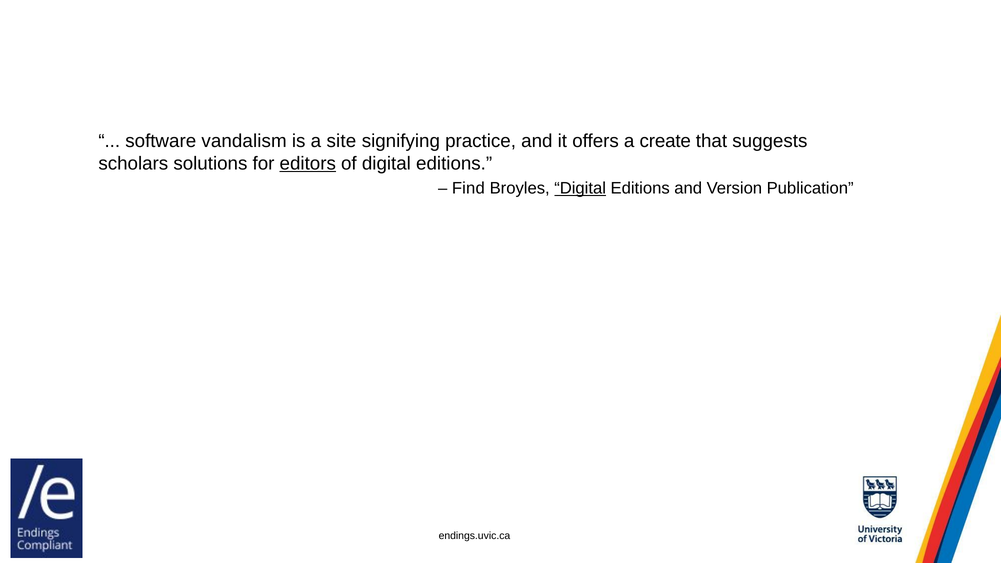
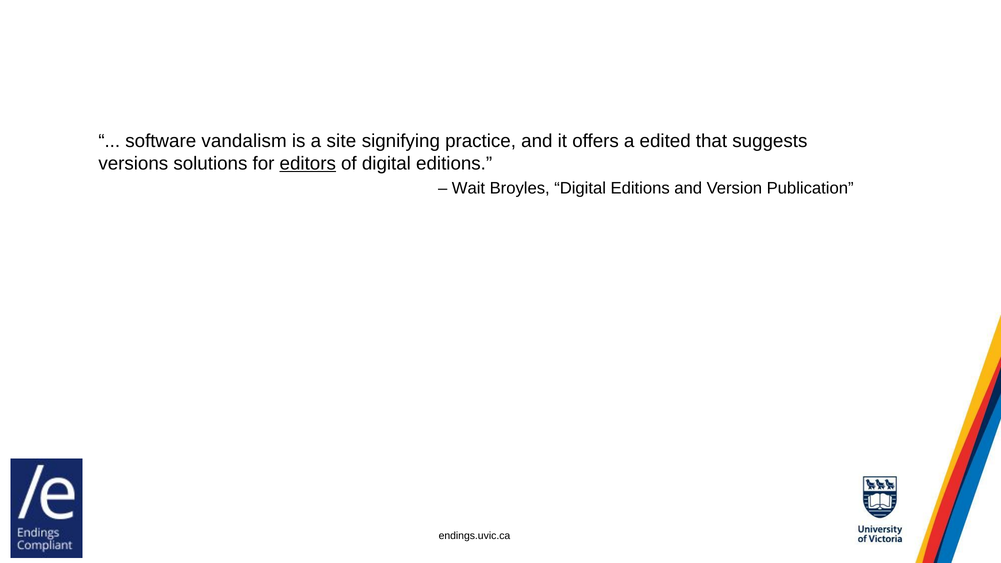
create: create -> edited
scholars: scholars -> versions
Find: Find -> Wait
Digital at (580, 188) underline: present -> none
